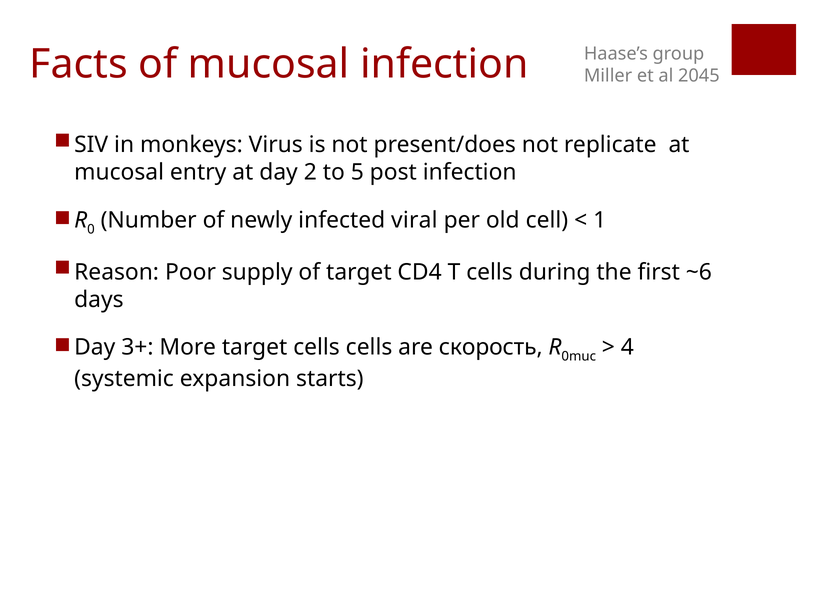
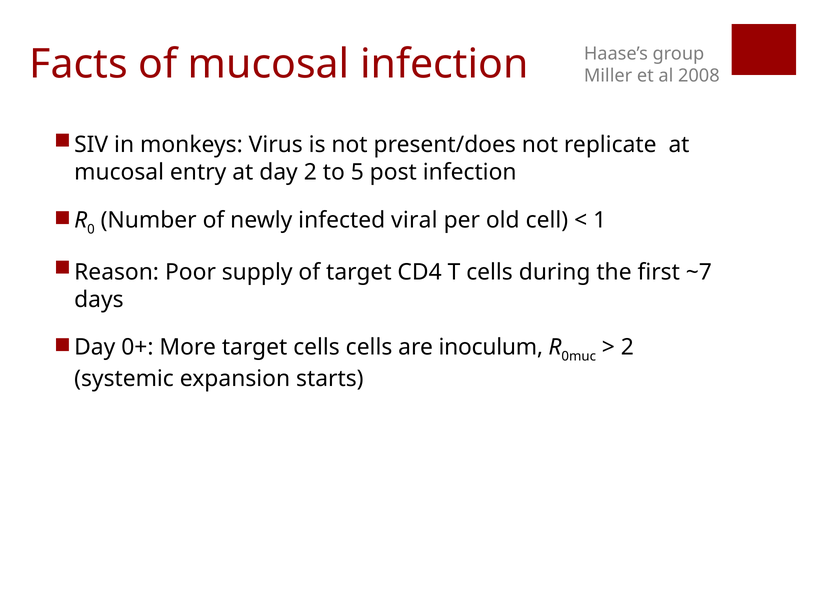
2045: 2045 -> 2008
~6: ~6 -> ~7
3+: 3+ -> 0+
скорость: скорость -> inoculum
4 at (627, 347): 4 -> 2
